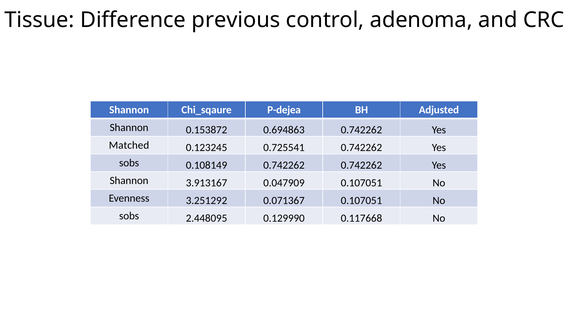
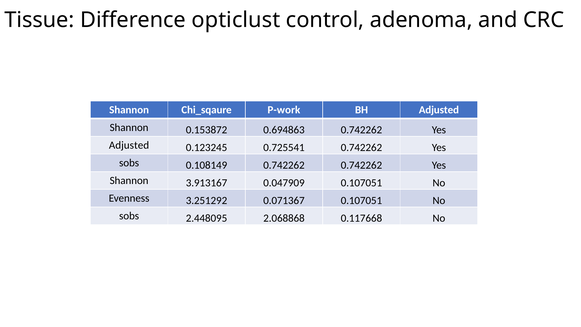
previous: previous -> opticlust
P-dejea: P-dejea -> P-work
Matched at (129, 145): Matched -> Adjusted
0.129990: 0.129990 -> 2.068868
